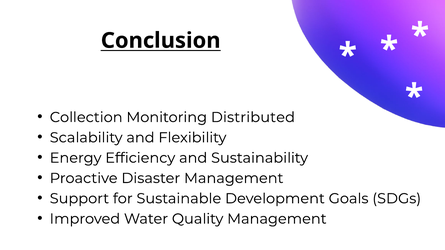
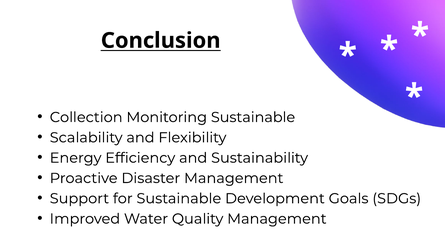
Monitoring Distributed: Distributed -> Sustainable
